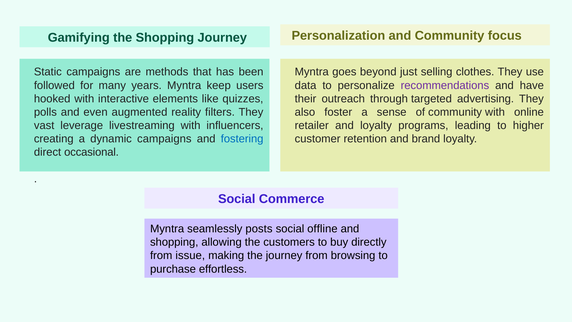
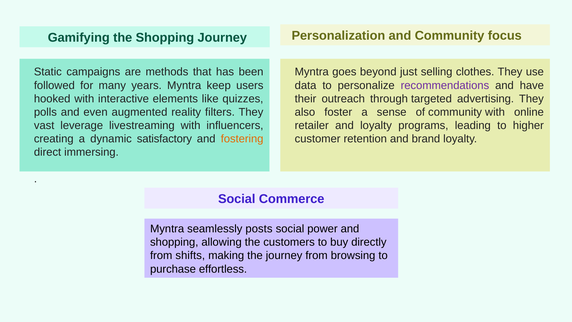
dynamic campaigns: campaigns -> satisfactory
fostering colour: blue -> orange
occasional: occasional -> immersing
offline: offline -> power
issue: issue -> shifts
